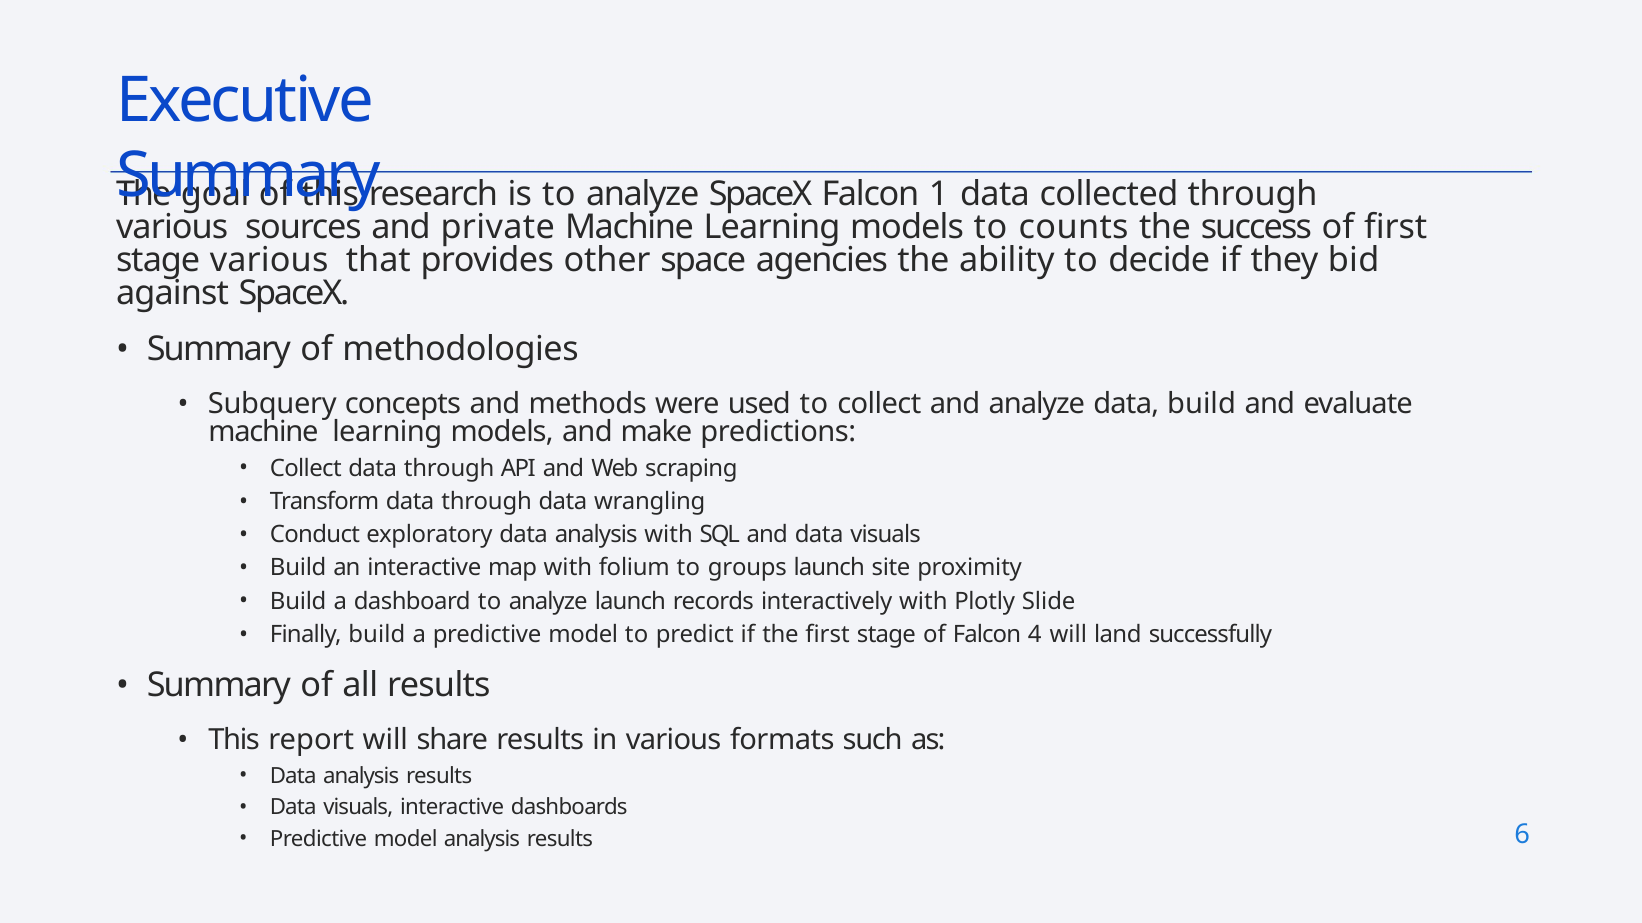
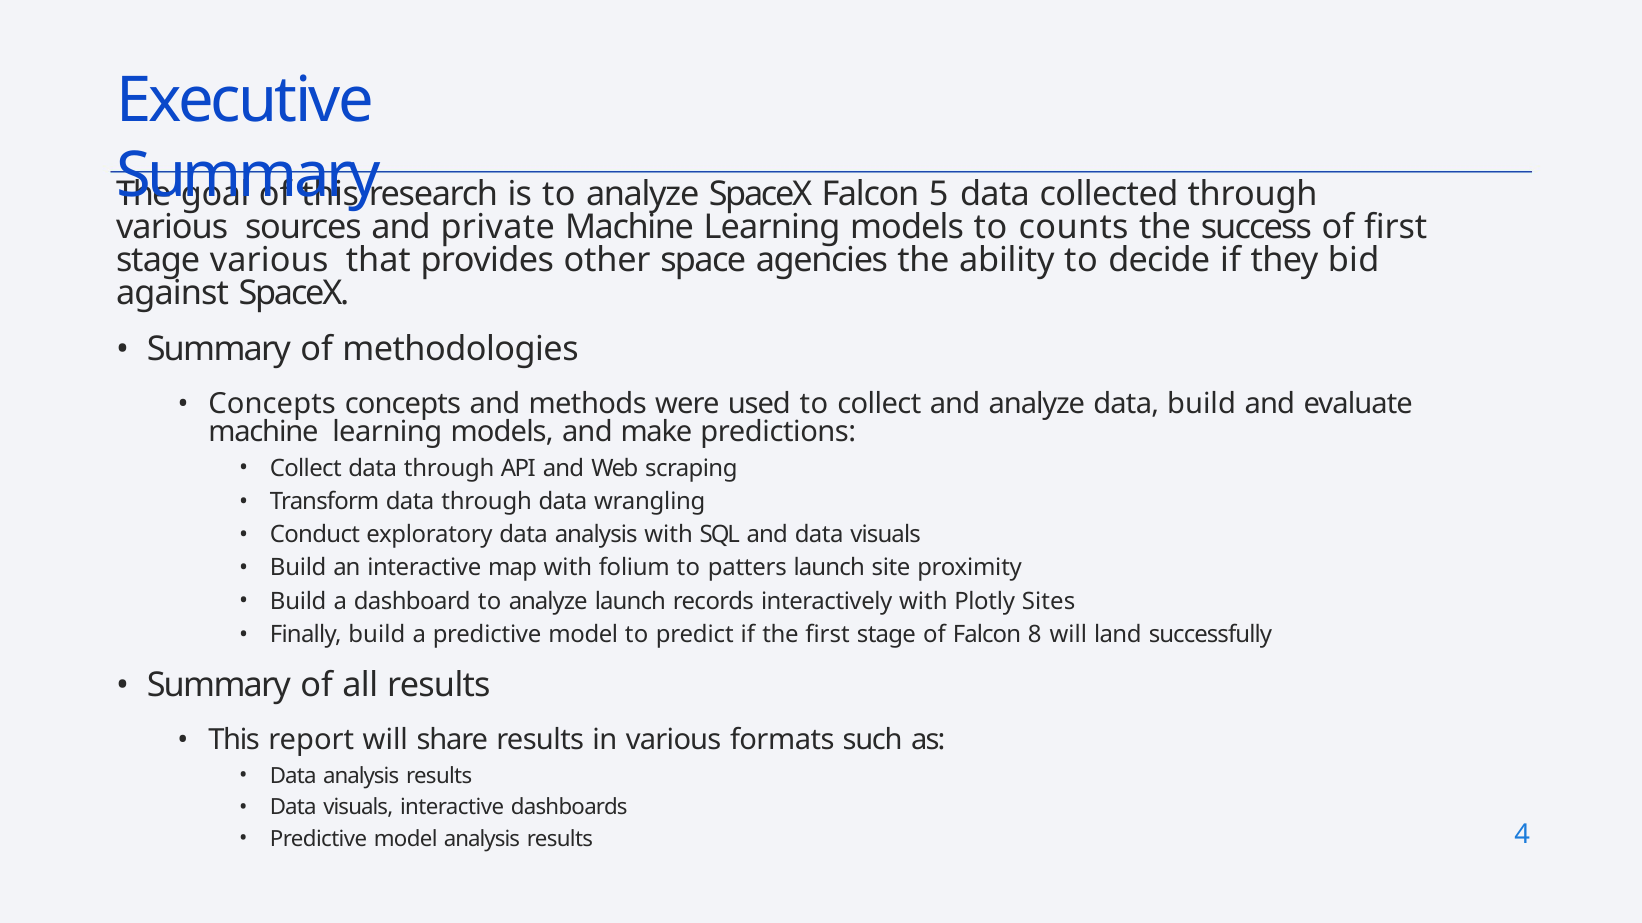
1: 1 -> 5
Subquery at (272, 404): Subquery -> Concepts
groups: groups -> patters
Slide: Slide -> Sites
4: 4 -> 8
6: 6 -> 4
